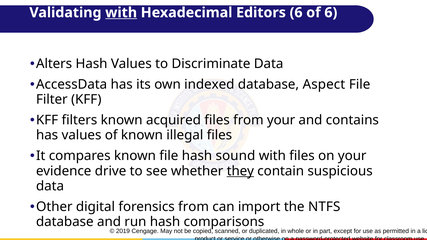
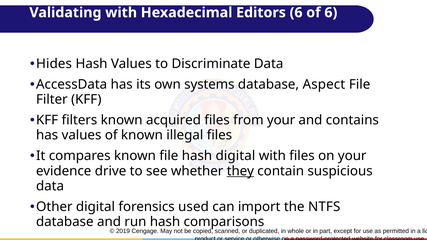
with at (121, 13) underline: present -> none
Alters: Alters -> Hides
indexed: indexed -> systems
hash sound: sound -> digital
forensics from: from -> used
